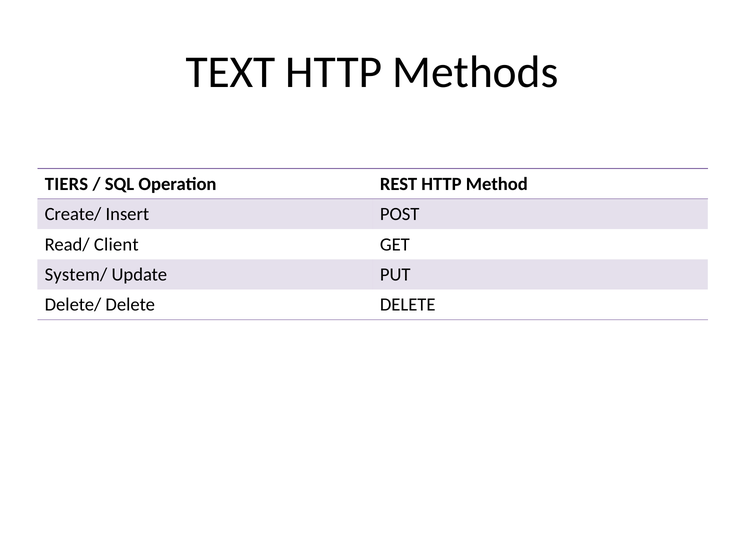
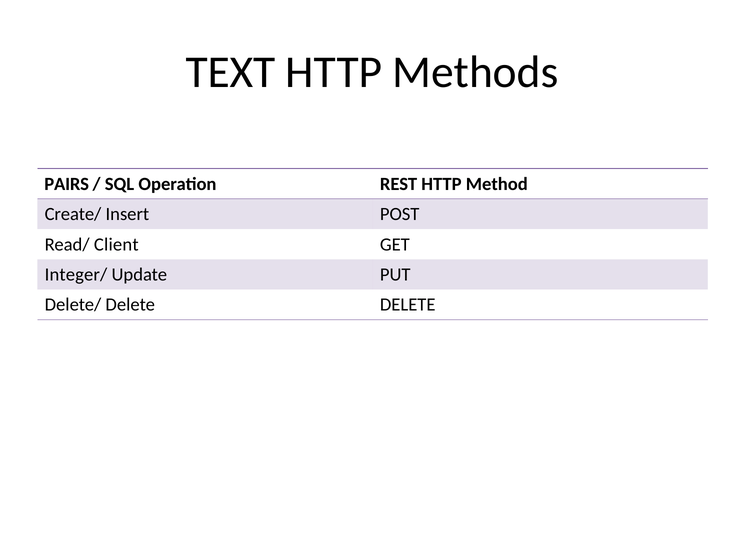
TIERS: TIERS -> PAIRS
System/: System/ -> Integer/
